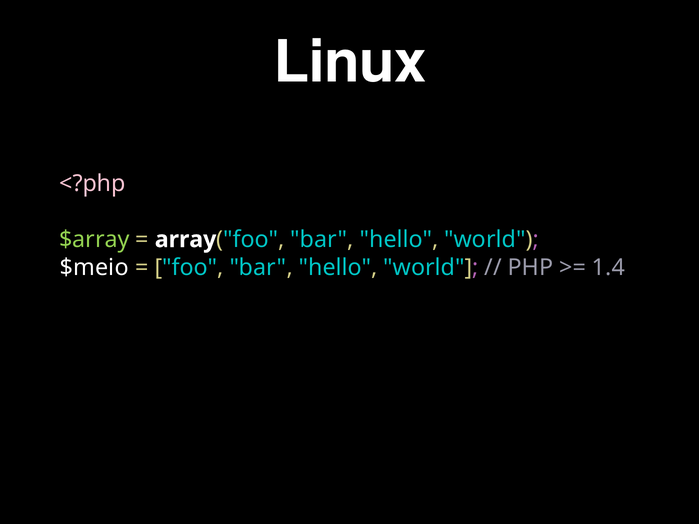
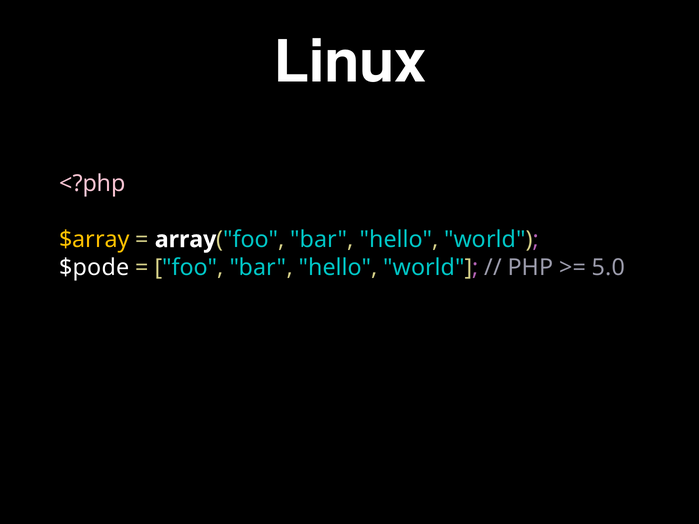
$array colour: light green -> yellow
$meio: $meio -> $pode
1.4: 1.4 -> 5.0
